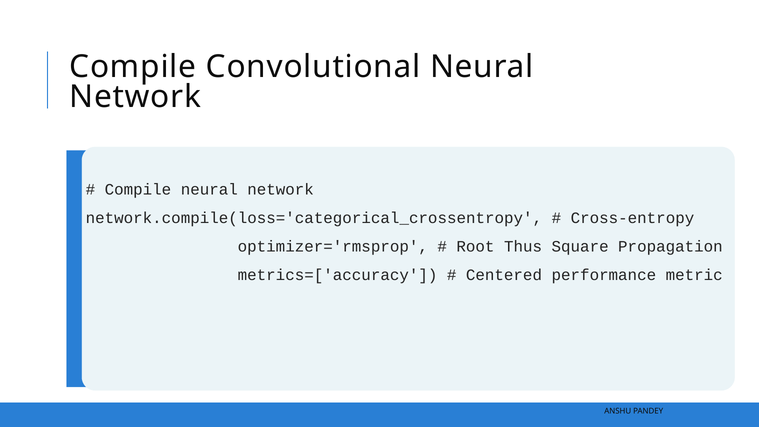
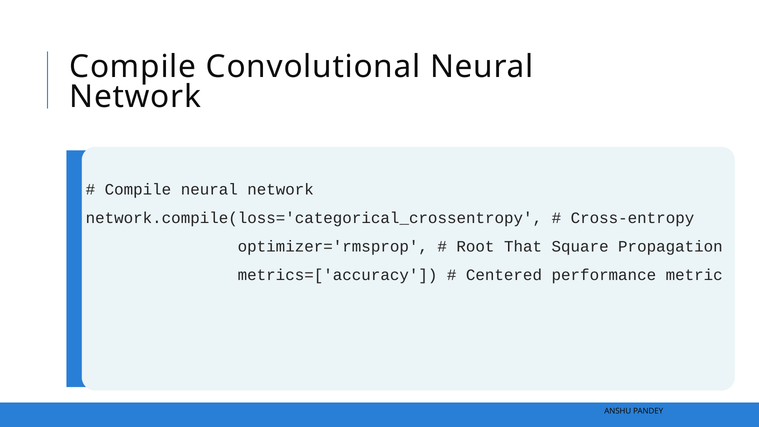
Thus: Thus -> That
